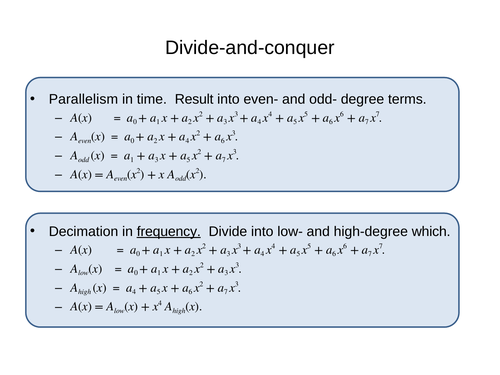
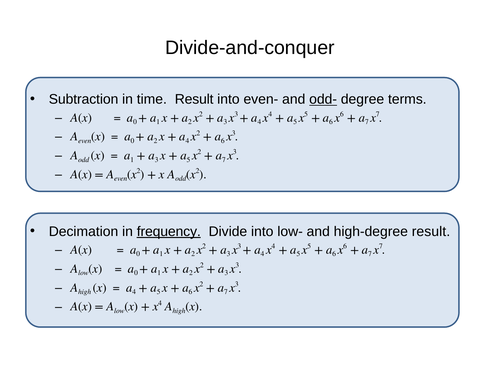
Parallelism: Parallelism -> Subtraction
odd- underline: none -> present
high-degree which: which -> result
